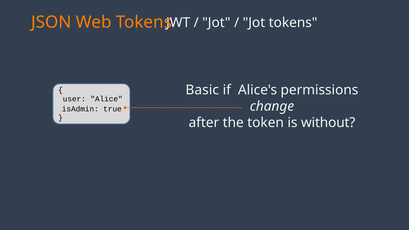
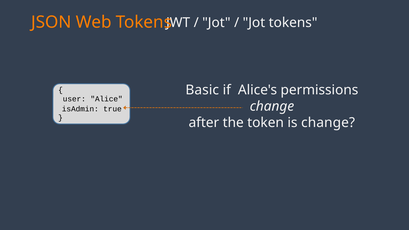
is without: without -> change
